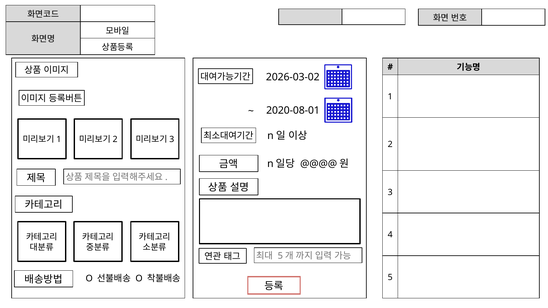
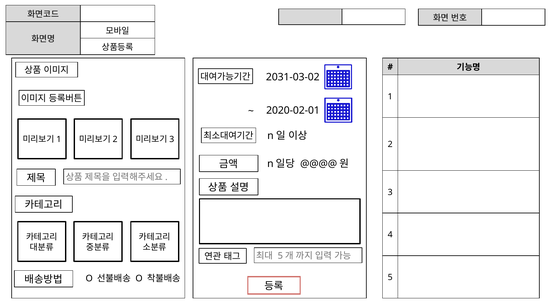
2026-03-02: 2026-03-02 -> 2031-03-02
2020-08-01: 2020-08-01 -> 2020-02-01
